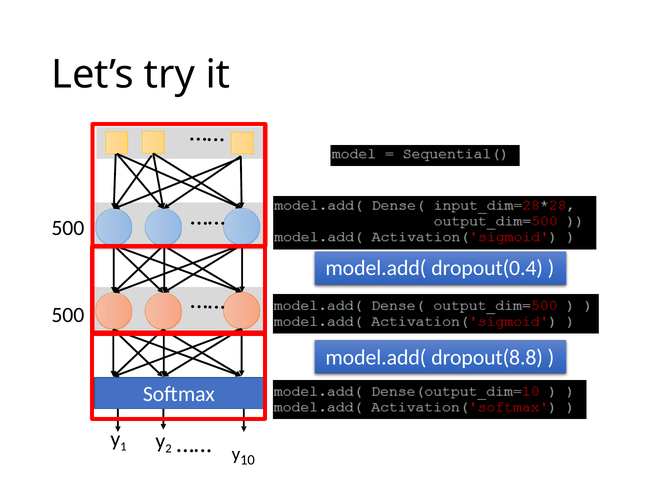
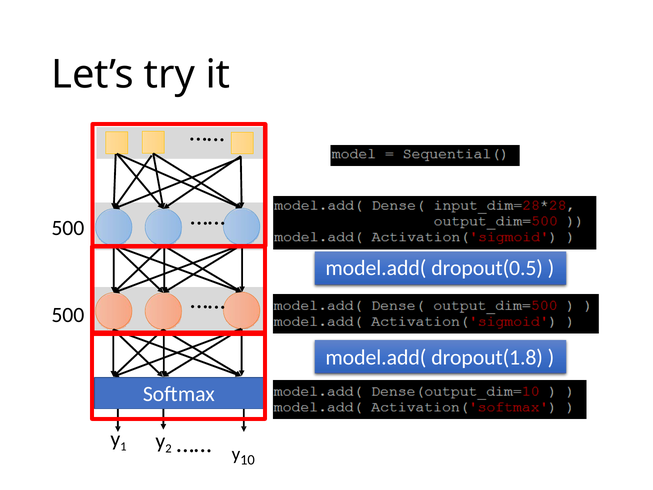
dropout(0.4: dropout(0.4 -> dropout(0.5
dropout(8.8: dropout(8.8 -> dropout(1.8
